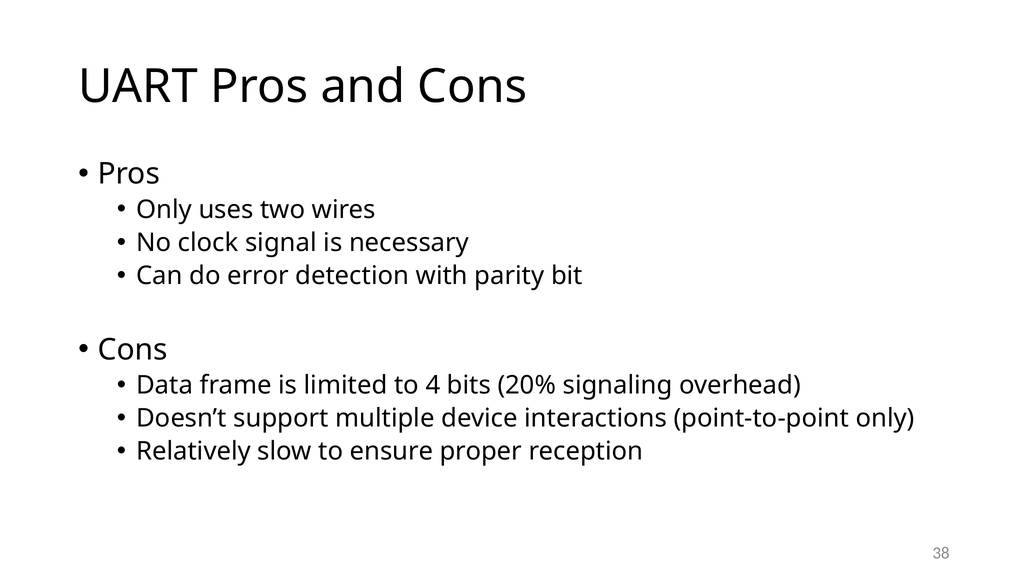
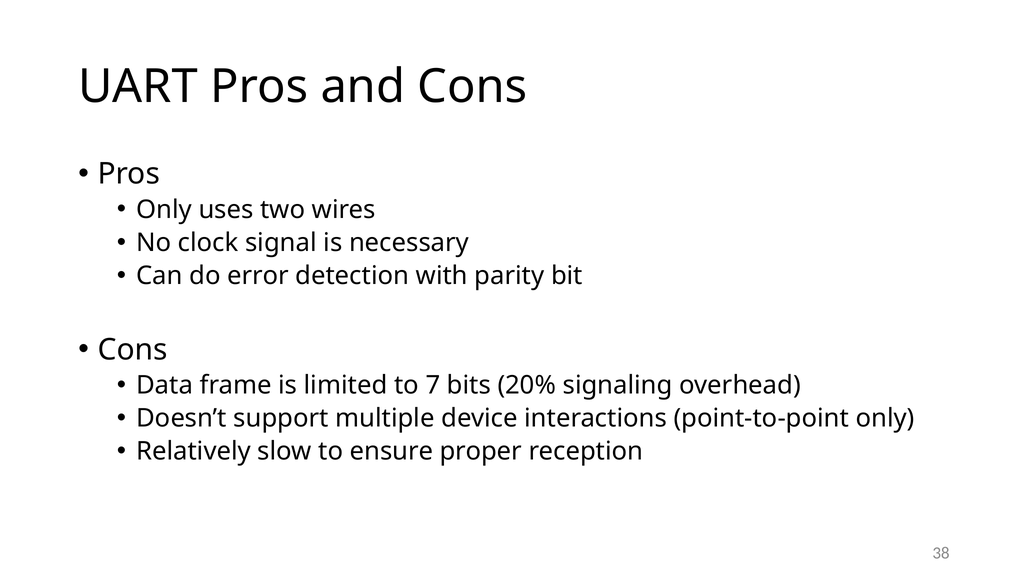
4: 4 -> 7
